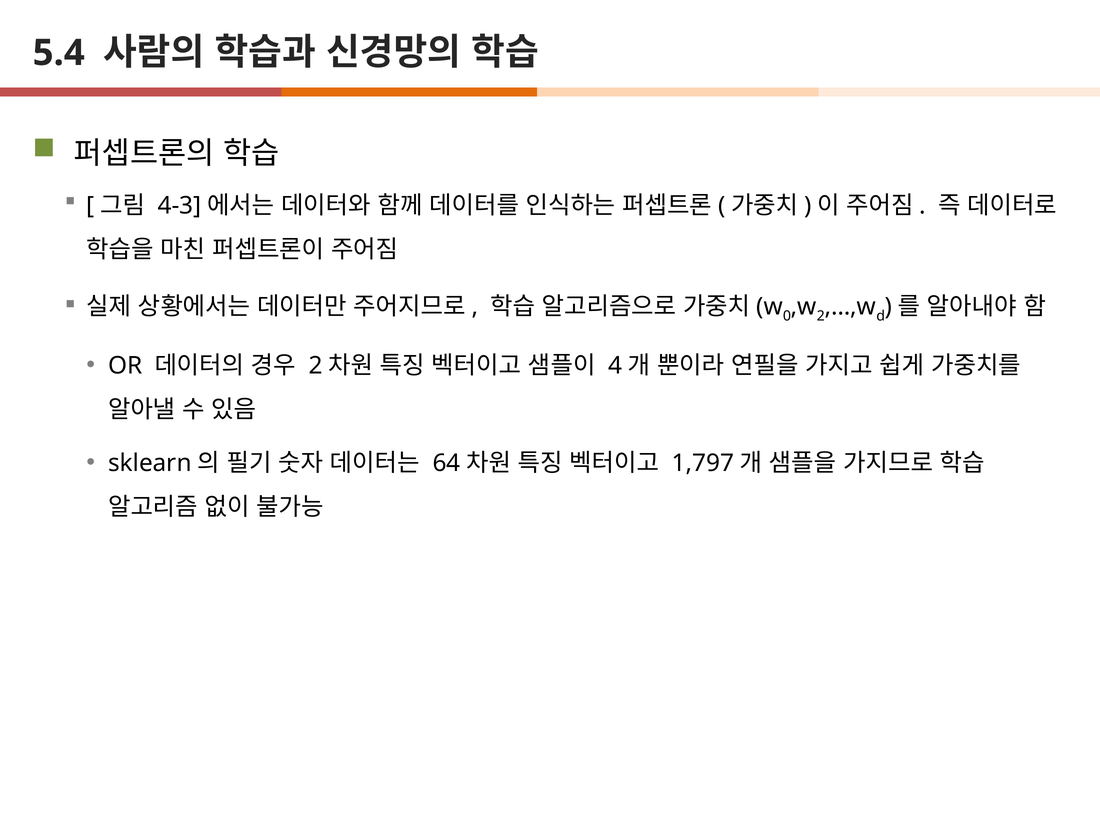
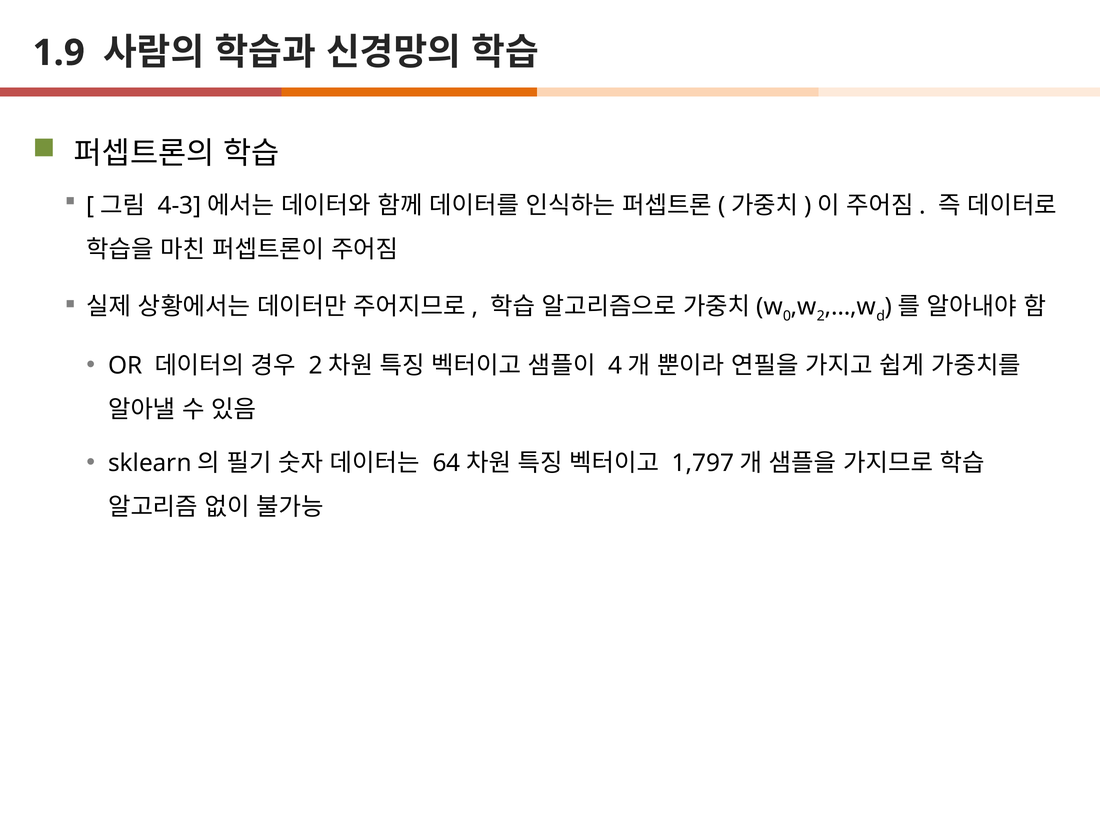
5.4: 5.4 -> 1.9
